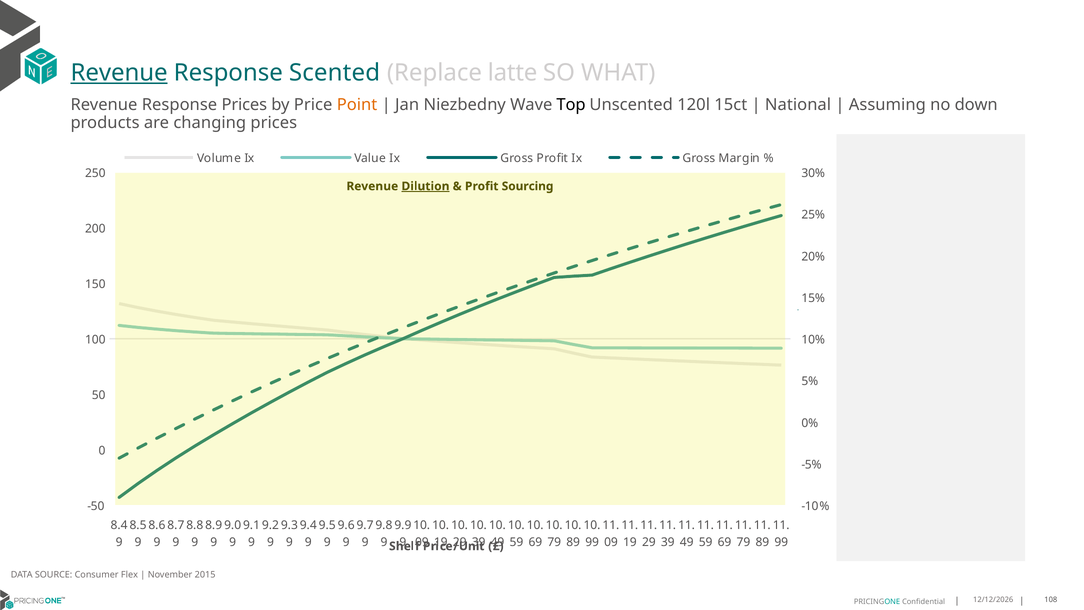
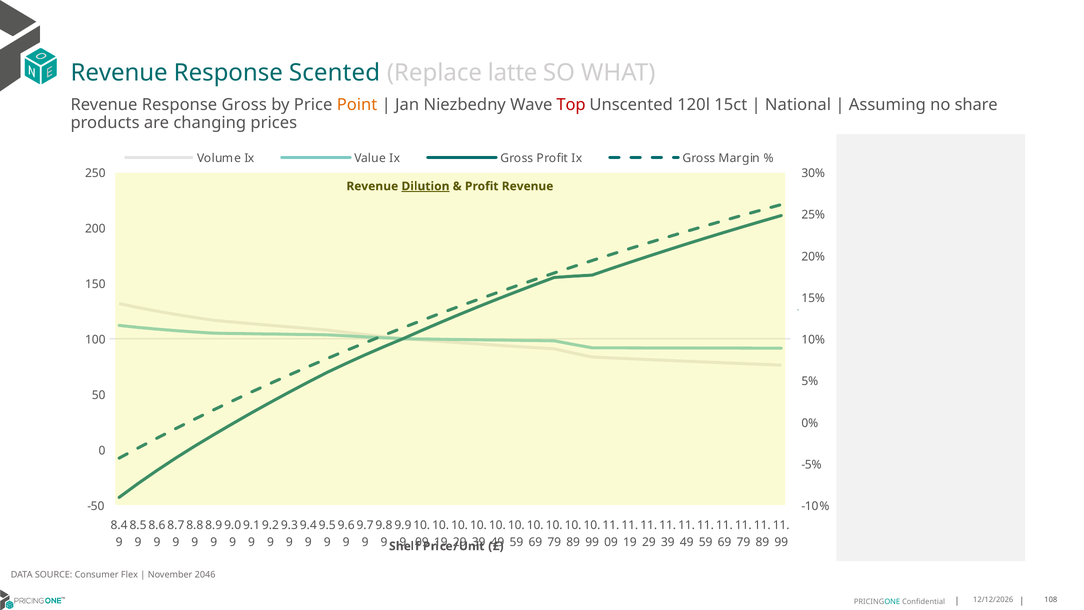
Revenue at (119, 73) underline: present -> none
Response Prices: Prices -> Gross
Top colour: black -> red
down: down -> share
Profit Sourcing: Sourcing -> Revenue
2015: 2015 -> 2046
